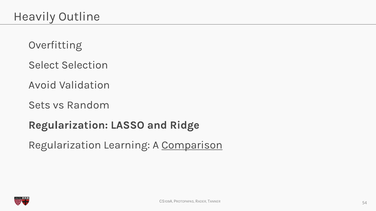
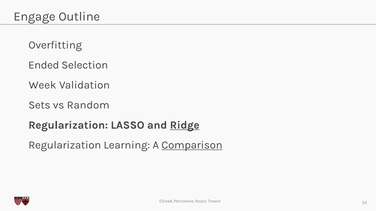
Heavily: Heavily -> Engage
Select: Select -> Ended
Avoid: Avoid -> Week
Ridge underline: none -> present
